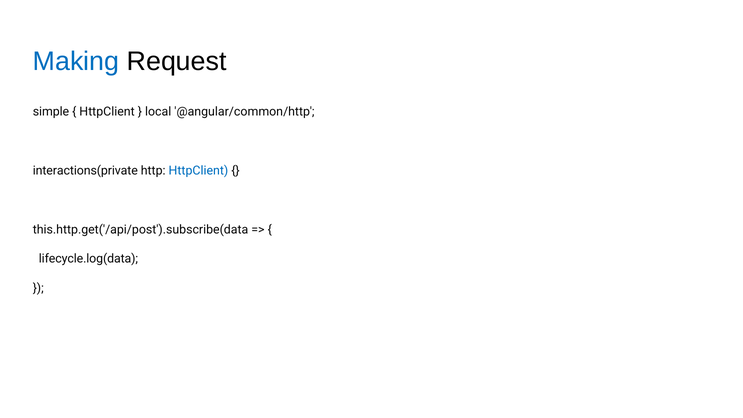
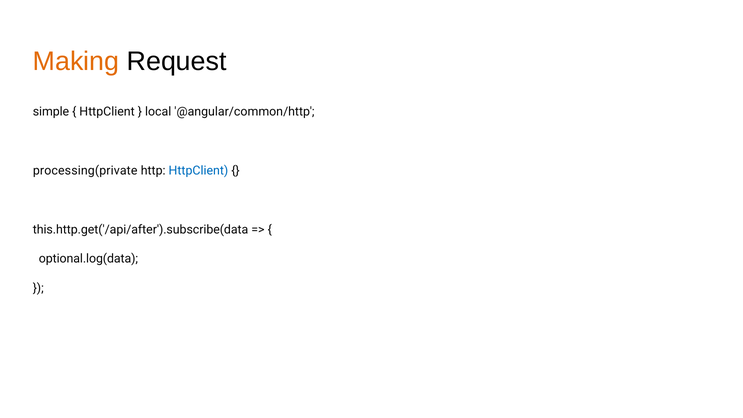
Making colour: blue -> orange
interactions(private: interactions(private -> processing(private
this.http.get('/api/post').subscribe(data: this.http.get('/api/post').subscribe(data -> this.http.get('/api/after').subscribe(data
lifecycle.log(data: lifecycle.log(data -> optional.log(data
